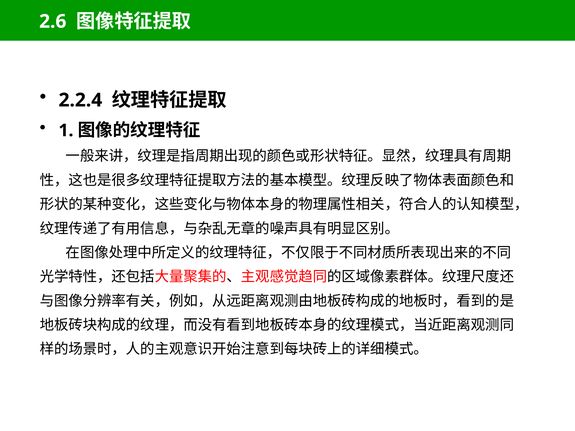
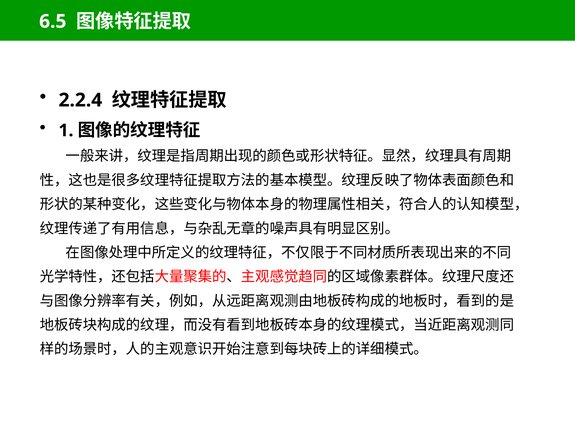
2.6: 2.6 -> 6.5
